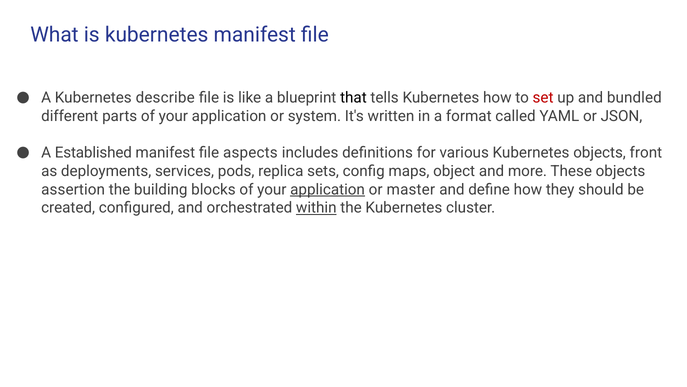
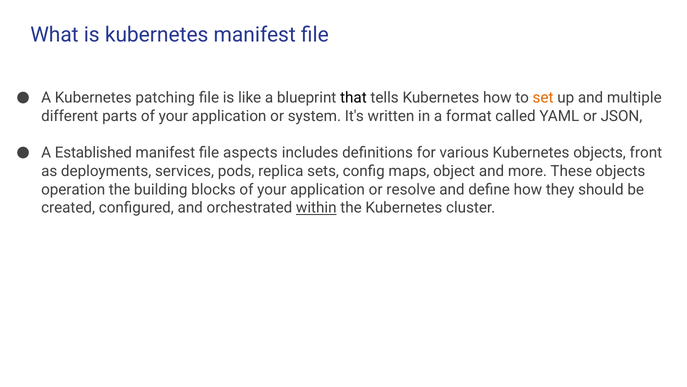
describe: describe -> patching
set colour: red -> orange
bundled: bundled -> multiple
assertion: assertion -> operation
application at (328, 189) underline: present -> none
master: master -> resolve
